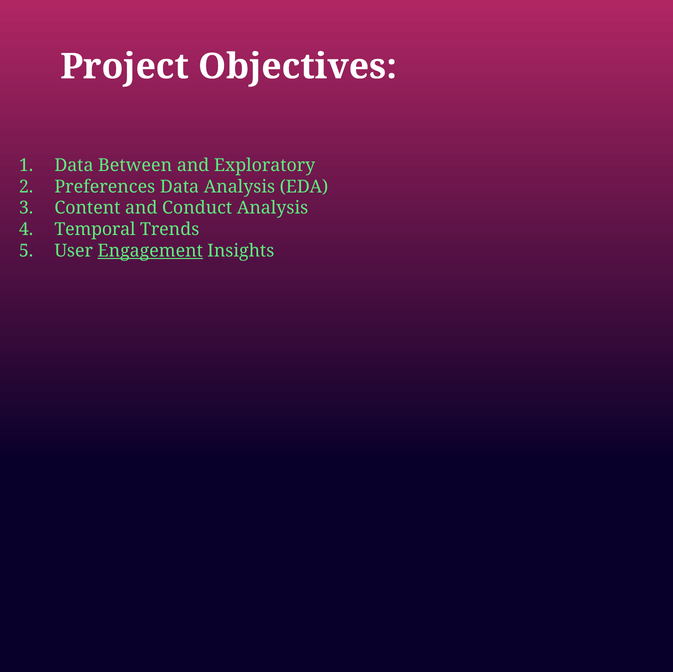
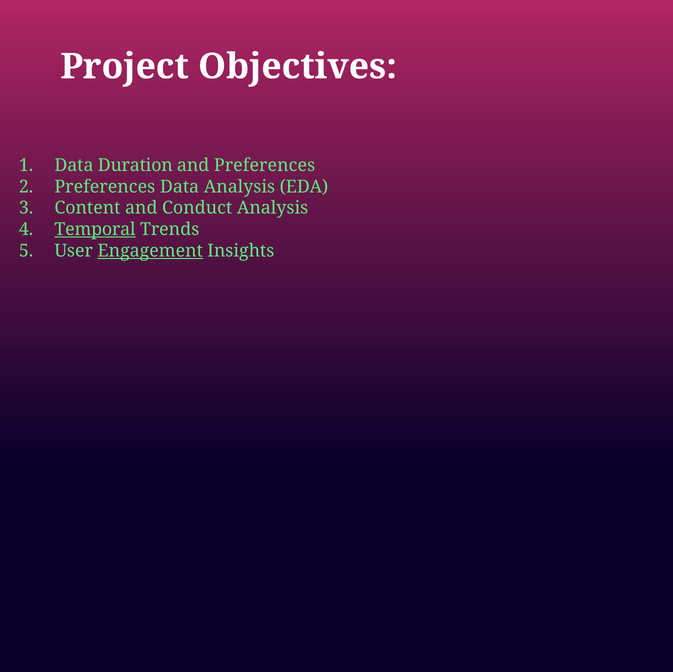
Between: Between -> Duration
and Exploratory: Exploratory -> Preferences
Temporal underline: none -> present
